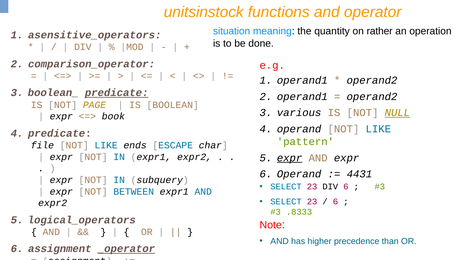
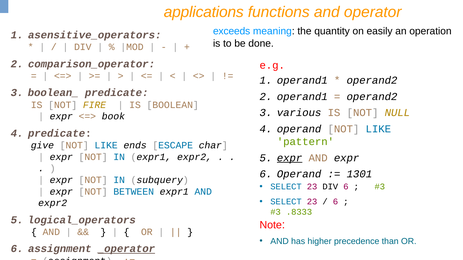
unitsinstock: unitsinstock -> applications
situation: situation -> exceeds
rather: rather -> easily
predicate at (117, 93) underline: present -> none
PAGE: PAGE -> FIRE
NULL underline: present -> none
file: file -> give
4431: 4431 -> 1301
